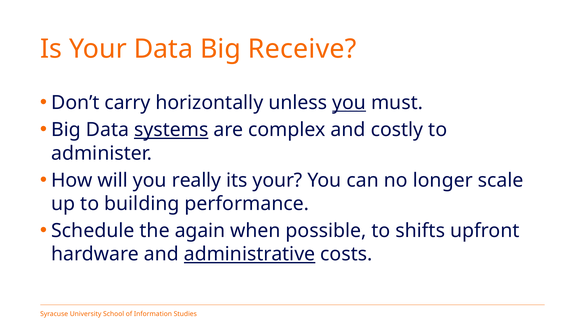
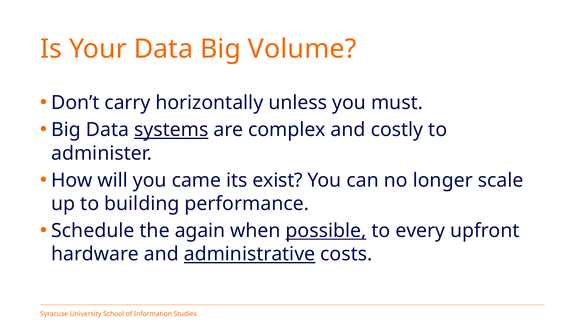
Receive: Receive -> Volume
you at (349, 103) underline: present -> none
really: really -> came
its your: your -> exist
possible underline: none -> present
shifts: shifts -> every
